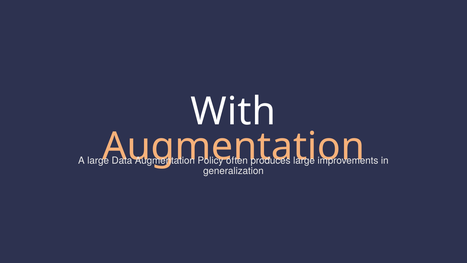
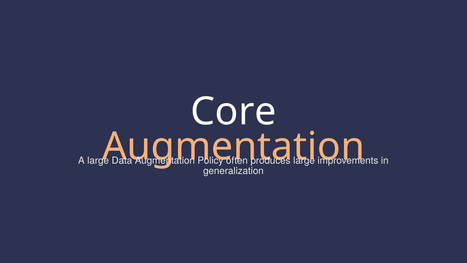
With: With -> Core
